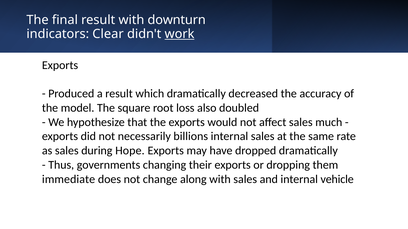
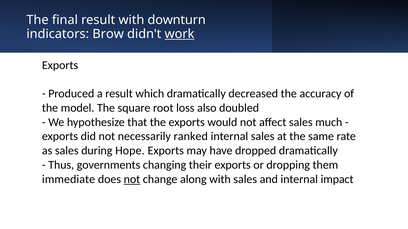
Clear: Clear -> Brow
billions: billions -> ranked
not at (132, 180) underline: none -> present
vehicle: vehicle -> impact
